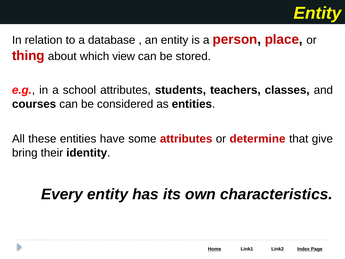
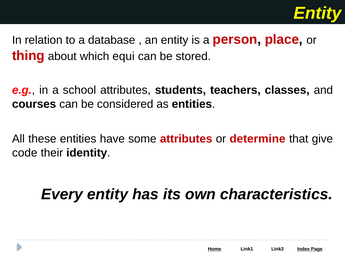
view: view -> equi
bring: bring -> code
